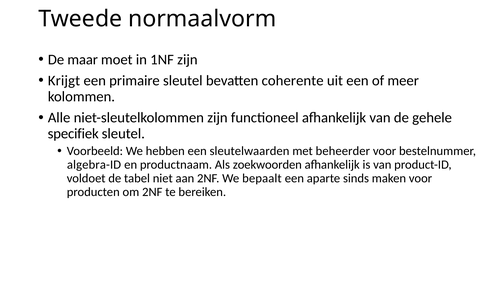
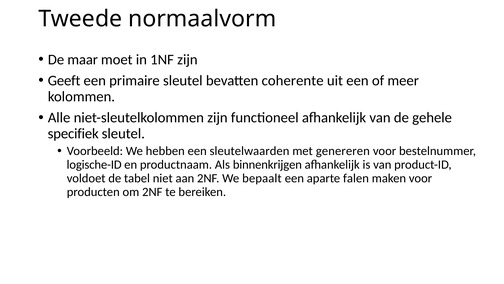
Krijgt: Krijgt -> Geeft
beheerder: beheerder -> genereren
algebra-ID: algebra-ID -> logische-ID
zoekwoorden: zoekwoorden -> binnenkrijgen
sinds: sinds -> falen
